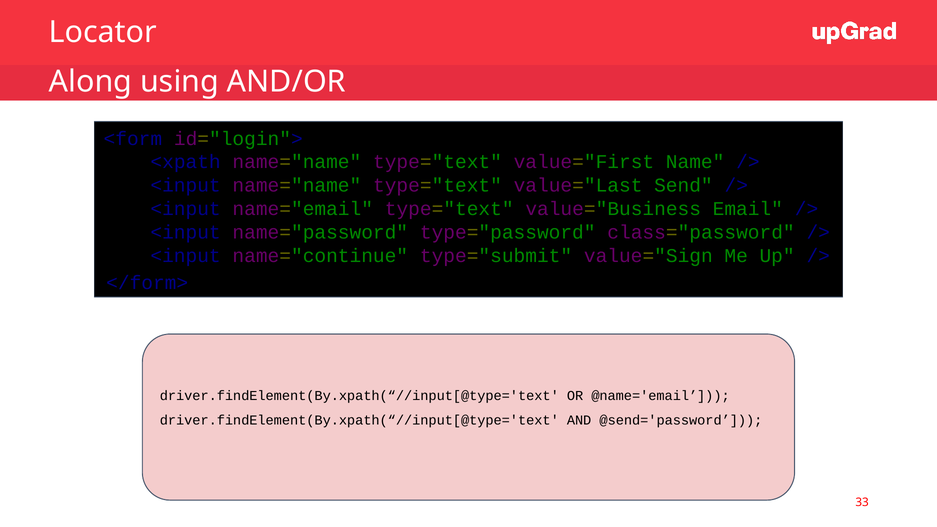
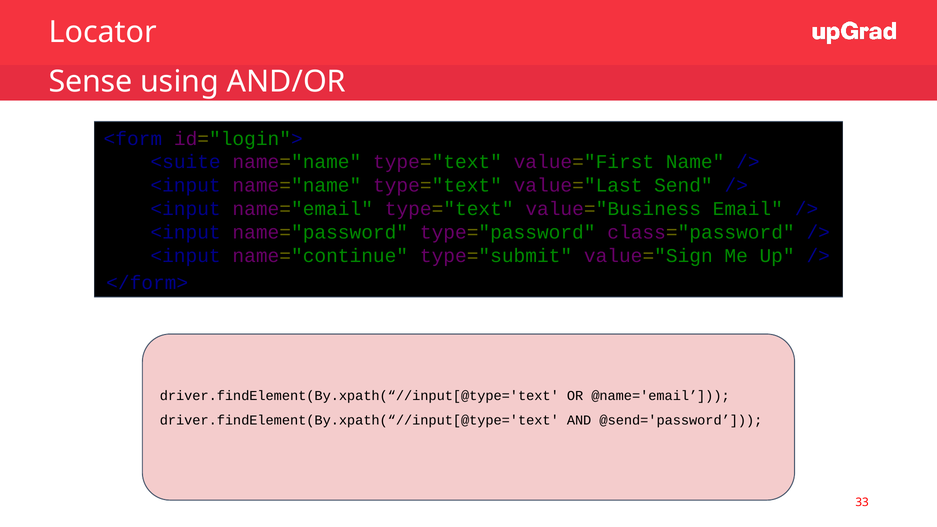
Along: Along -> Sense
<xpath: <xpath -> <suite
